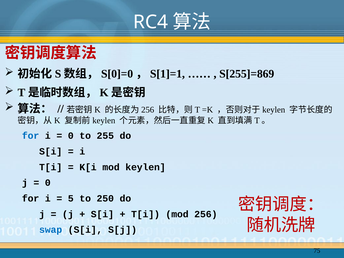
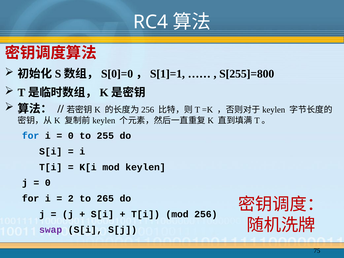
S[255]=869: S[255]=869 -> S[255]=800
5: 5 -> 2
250: 250 -> 265
swap colour: blue -> purple
